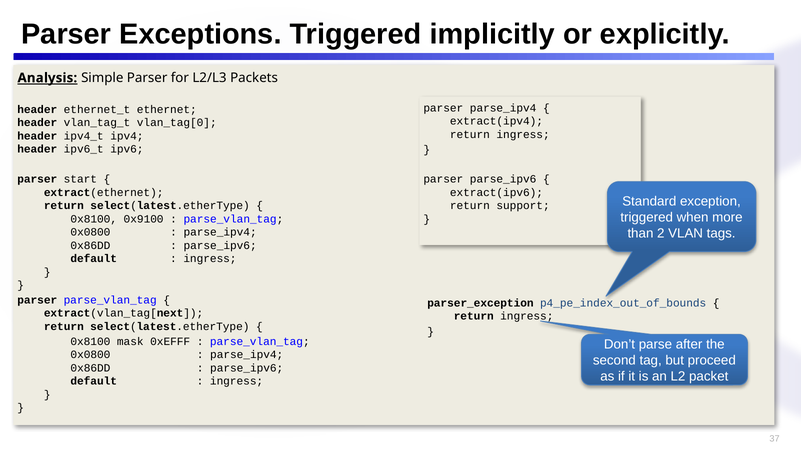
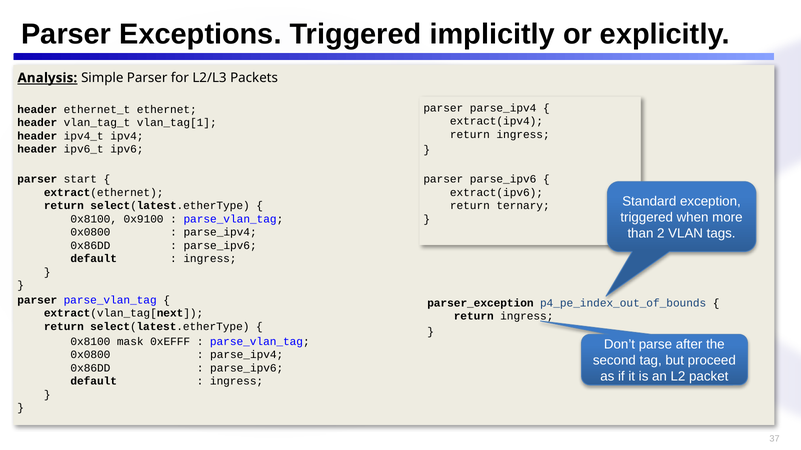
vlan_tag[0: vlan_tag[0 -> vlan_tag[1
support: support -> ternary
